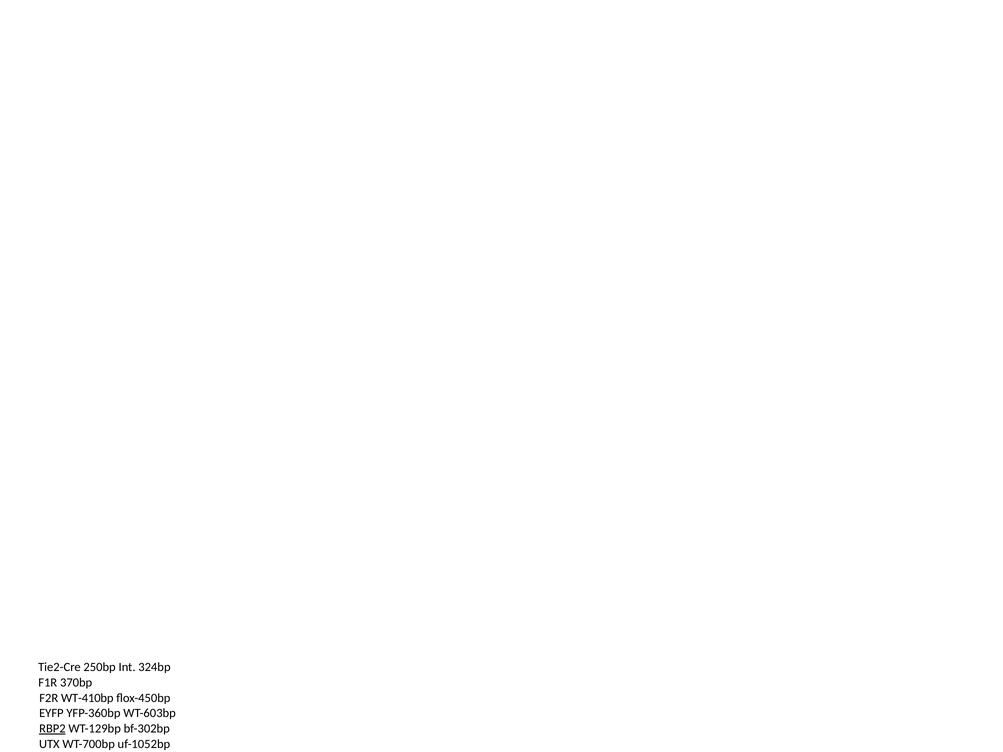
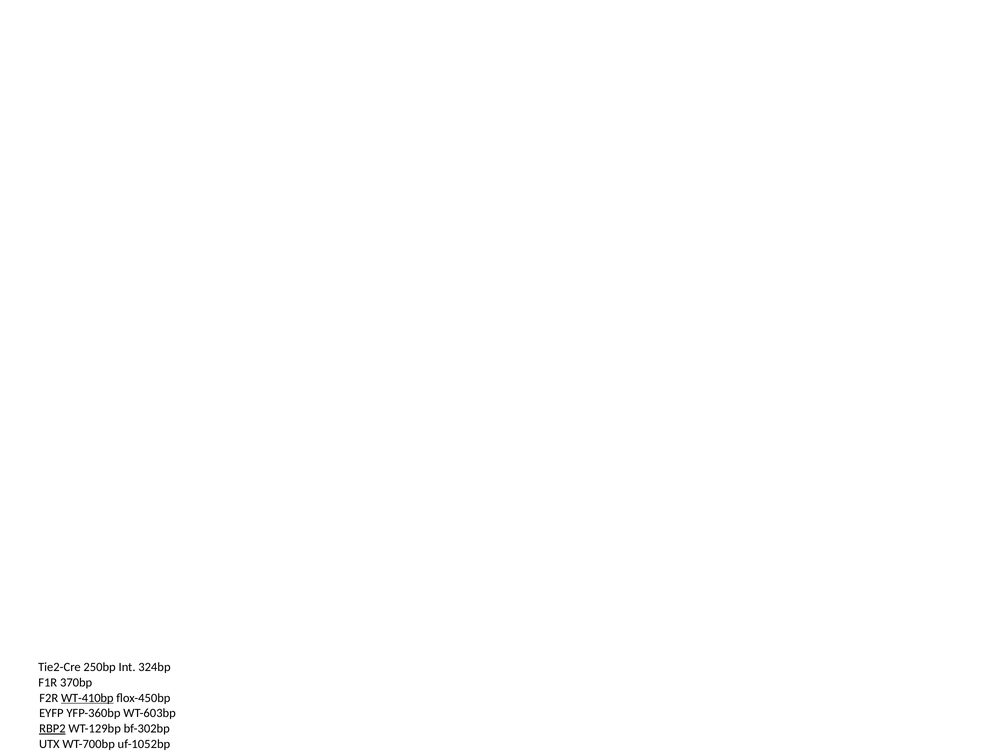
WT-410bp underline: none -> present
